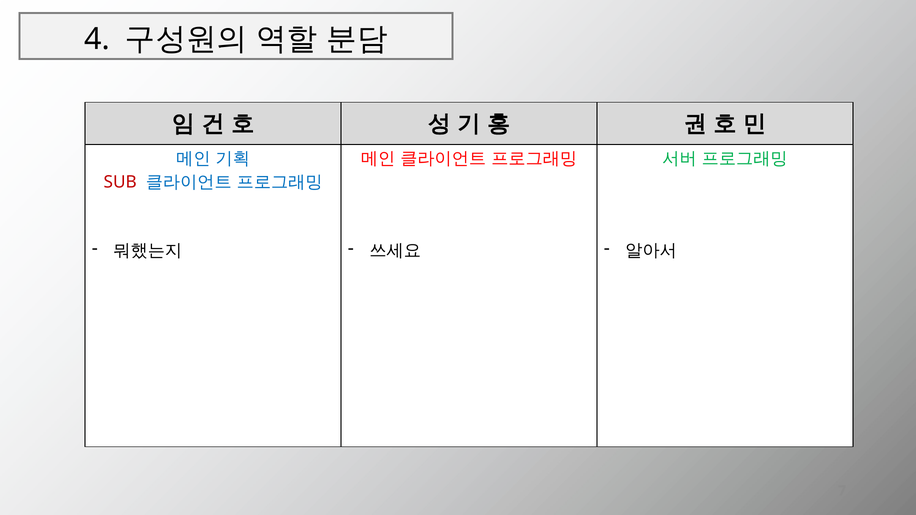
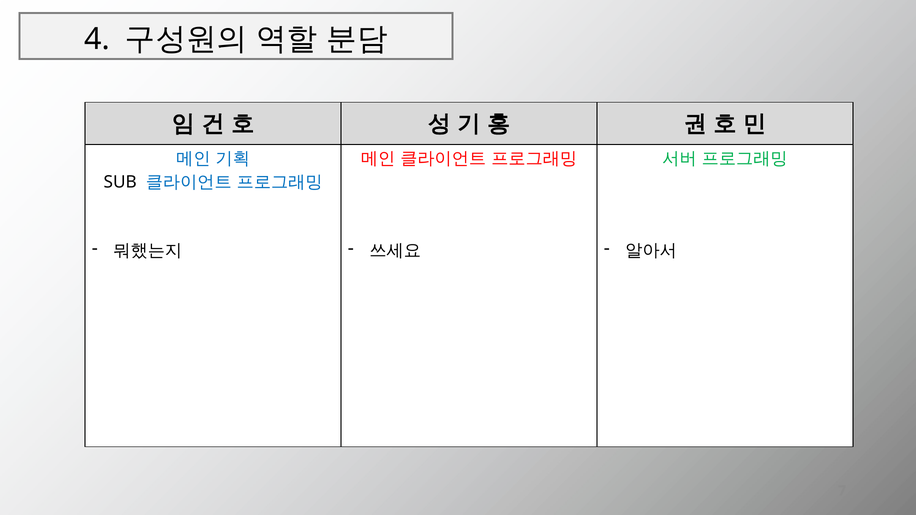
SUB colour: red -> black
